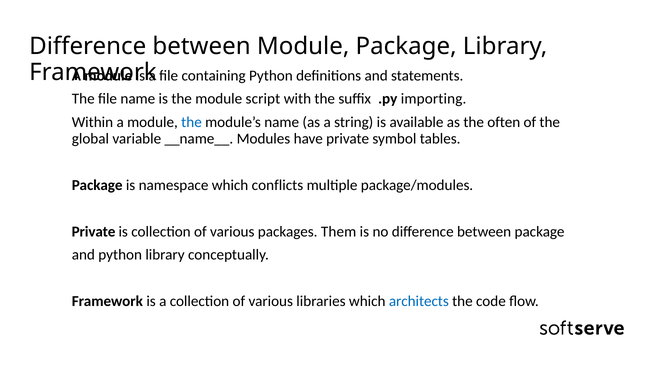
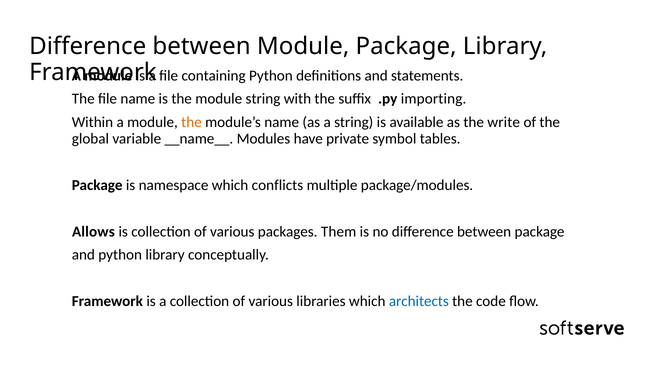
module script: script -> string
the at (192, 122) colour: blue -> orange
often: often -> write
Private at (94, 231): Private -> Allows
